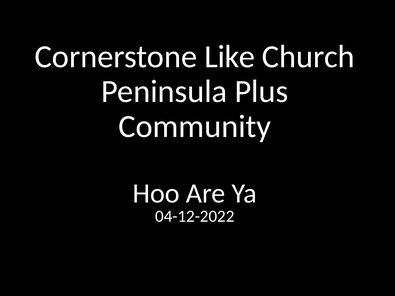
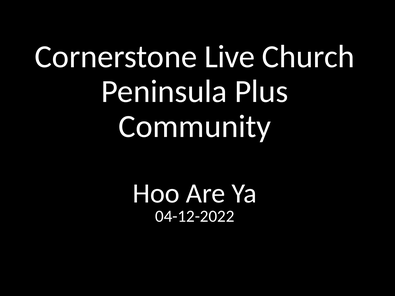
Like: Like -> Live
